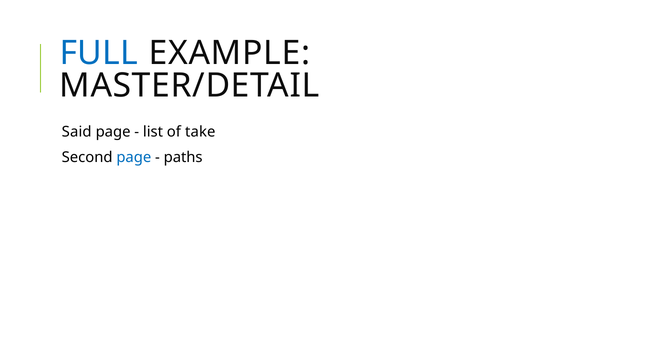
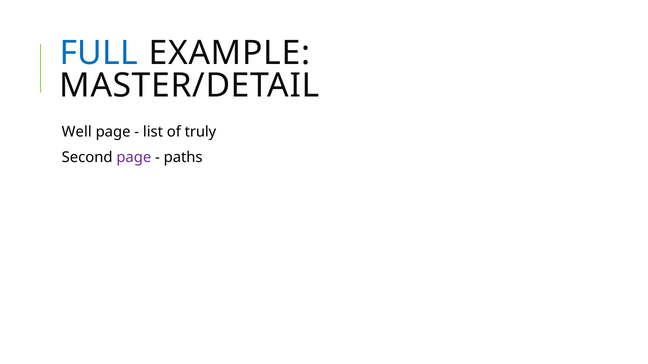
Said: Said -> Well
take: take -> truly
page at (134, 157) colour: blue -> purple
